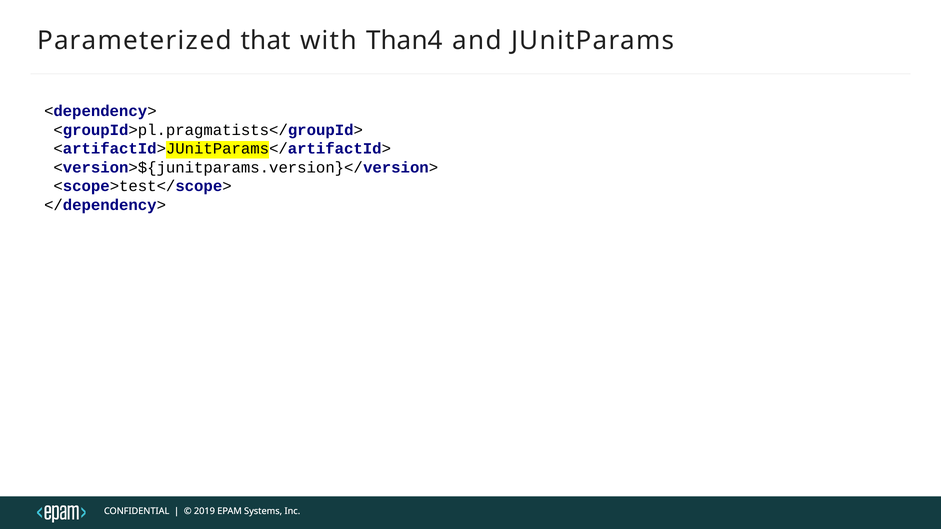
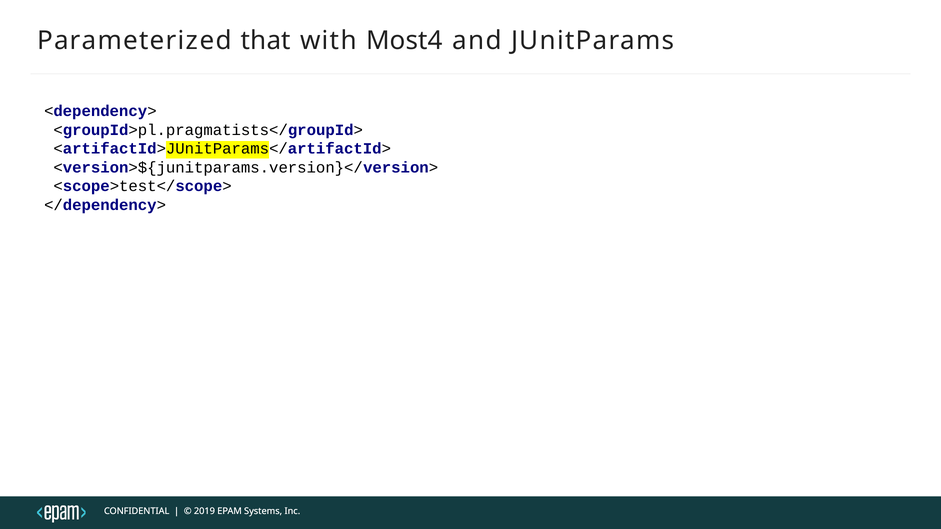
Than4: Than4 -> Most4
